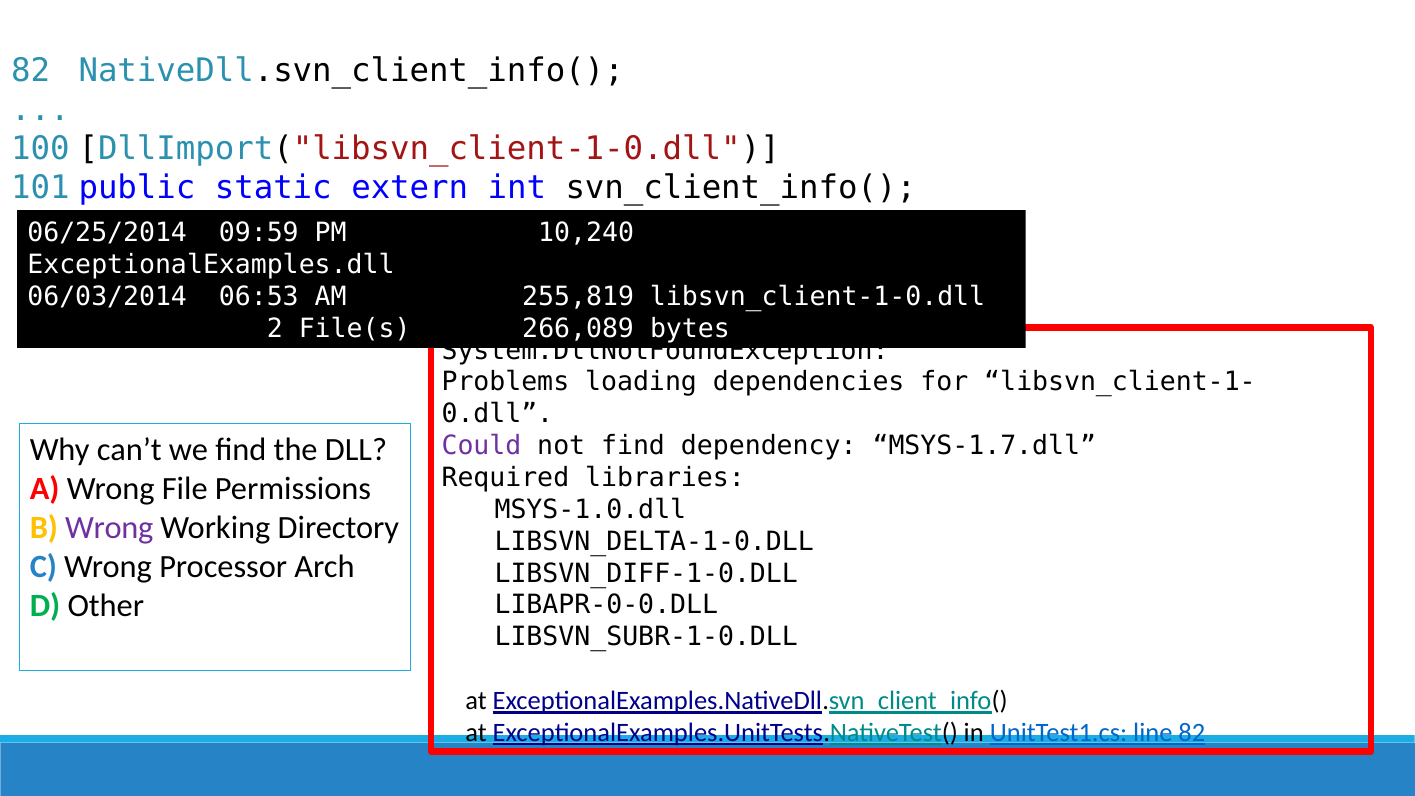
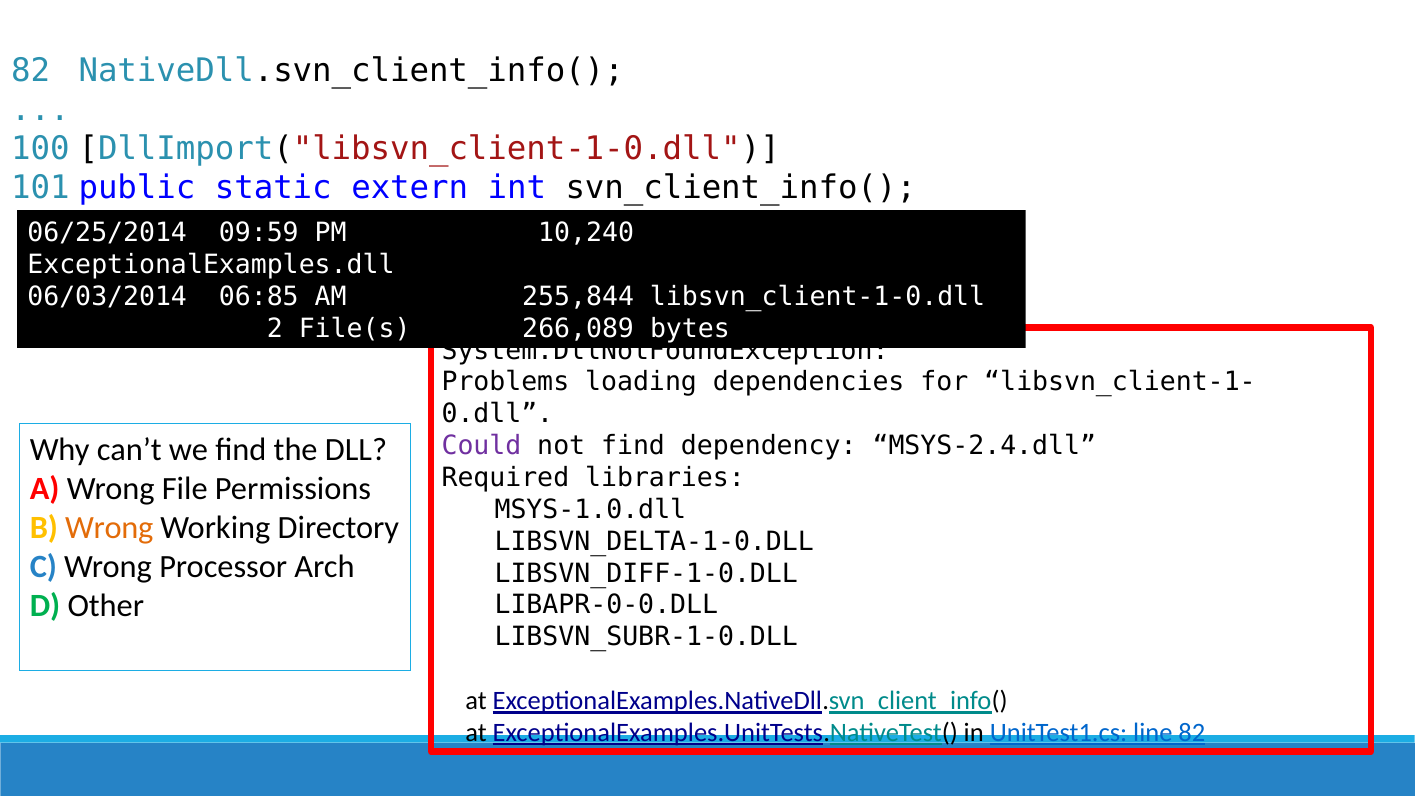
06:53: 06:53 -> 06:85
255,819: 255,819 -> 255,844
MSYS-1.7.dll: MSYS-1.7.dll -> MSYS-2.4.dll
Wrong at (109, 528) colour: purple -> orange
